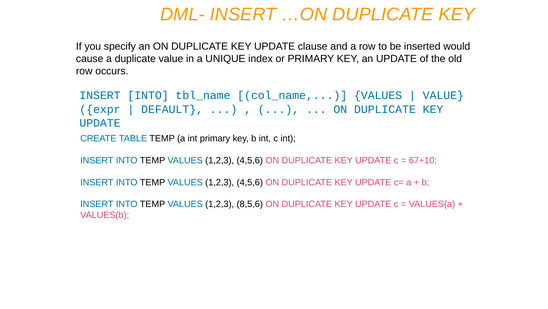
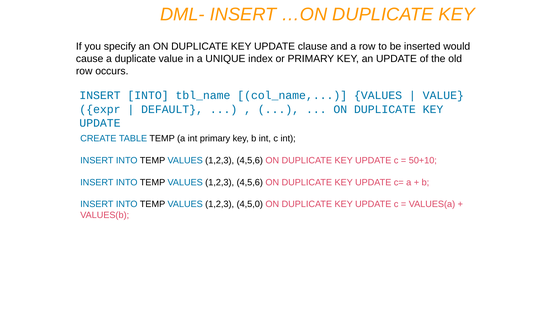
67+10: 67+10 -> 50+10
8,5,6: 8,5,6 -> 4,5,0
